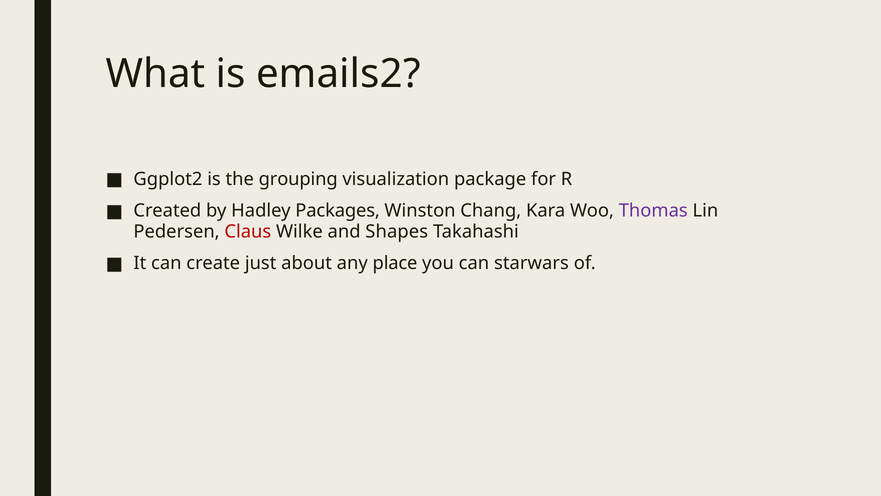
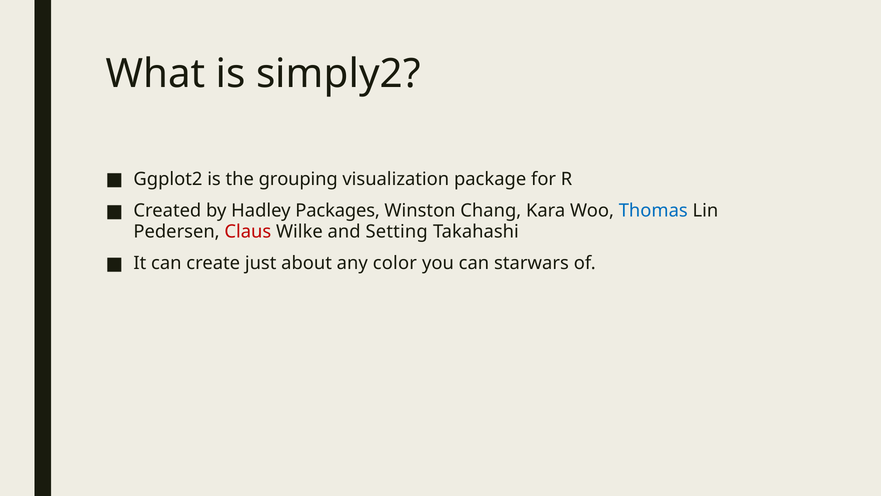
emails2: emails2 -> simply2
Thomas colour: purple -> blue
Shapes: Shapes -> Setting
place: place -> color
